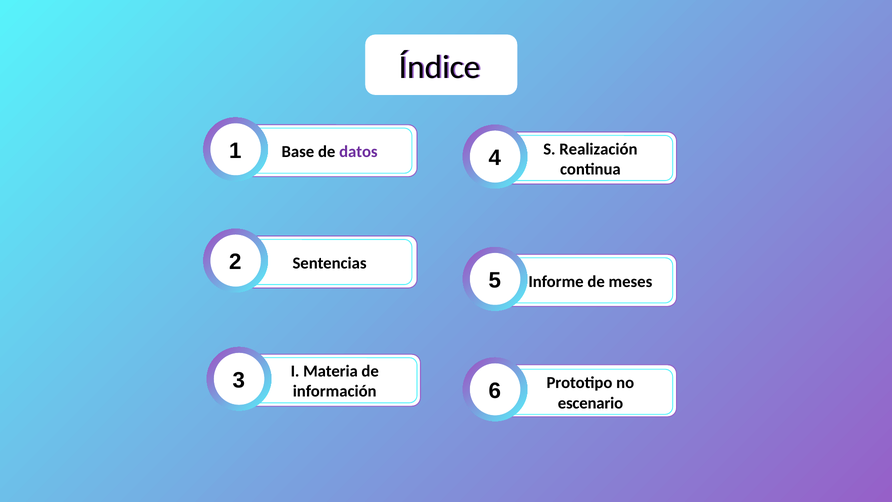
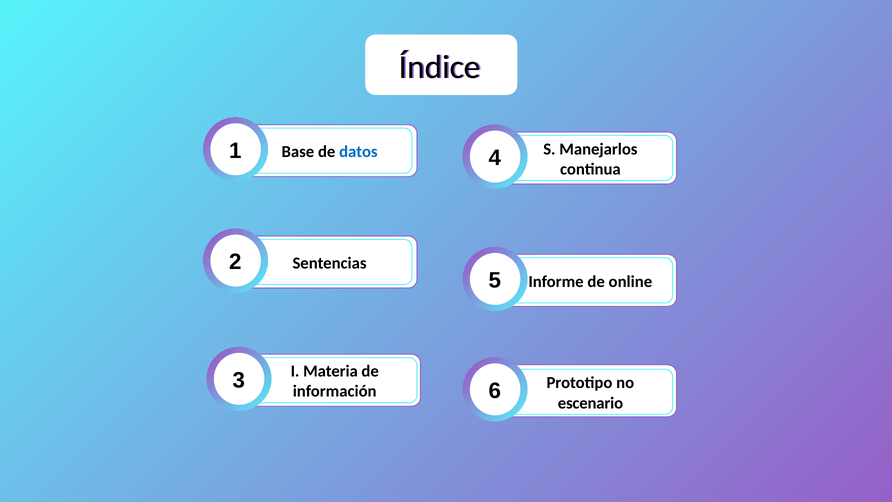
Realización: Realización -> Manejarlos
datos colour: purple -> blue
meses: meses -> online
